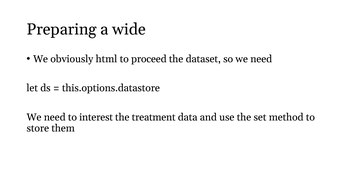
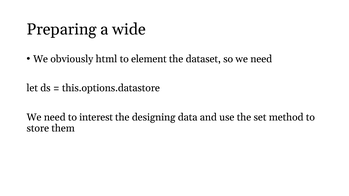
proceed: proceed -> element
treatment: treatment -> designing
